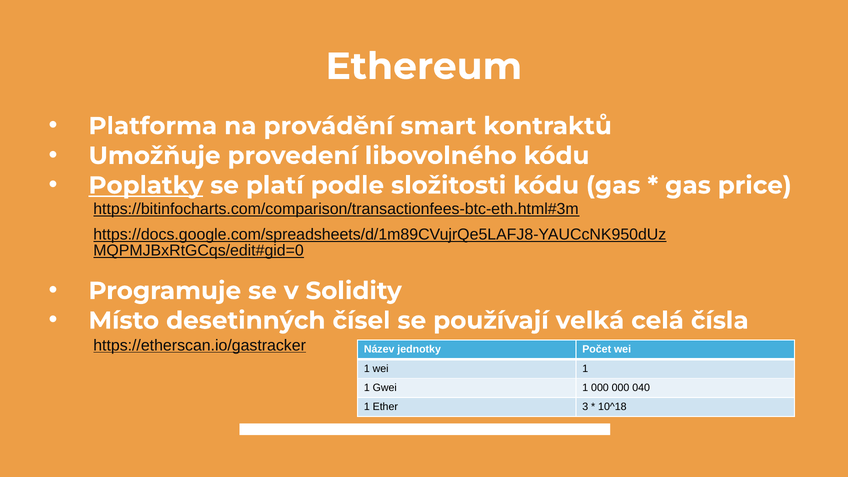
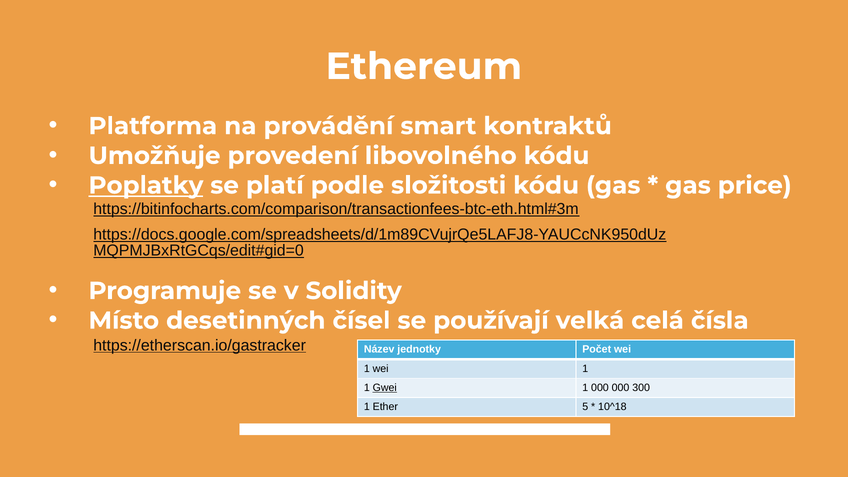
Gwei underline: none -> present
040: 040 -> 300
3: 3 -> 5
